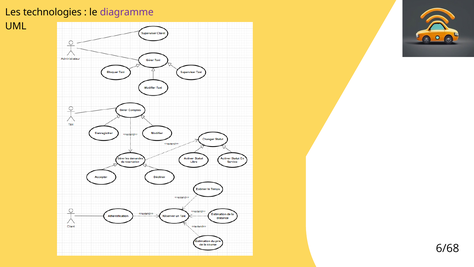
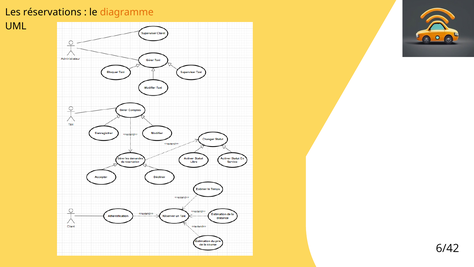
technologies: technologies -> réservations
diagramme colour: purple -> orange
6/68: 6/68 -> 6/42
